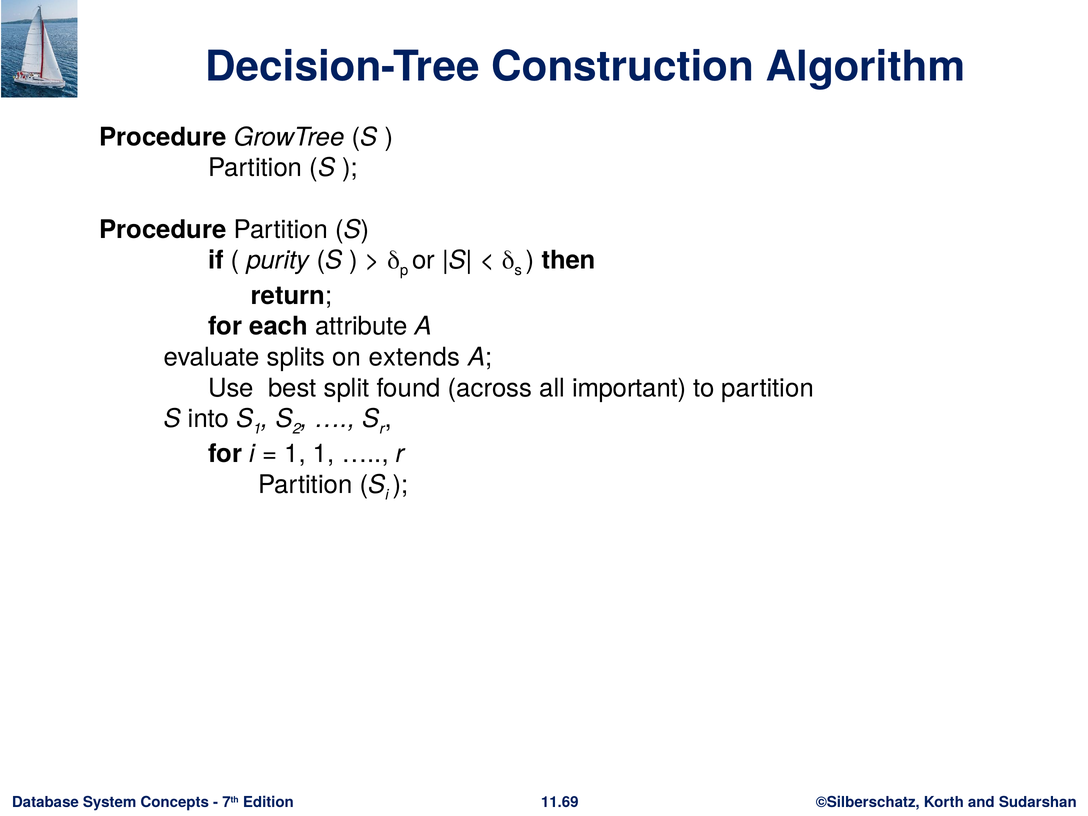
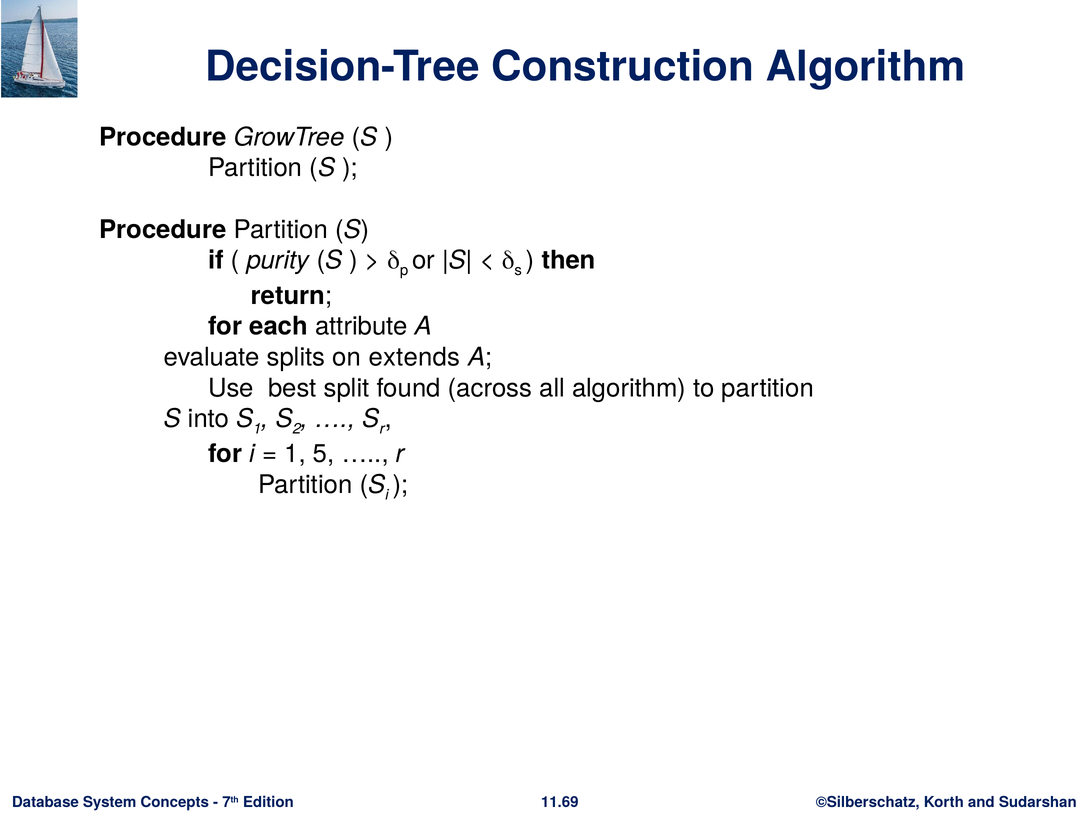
all important: important -> algorithm
1 1: 1 -> 5
